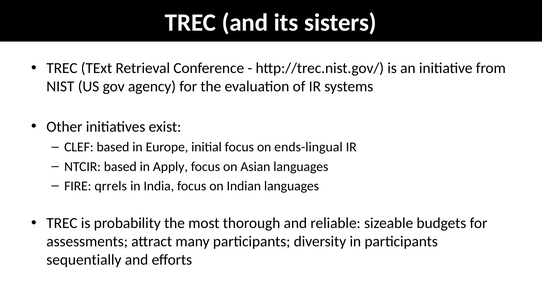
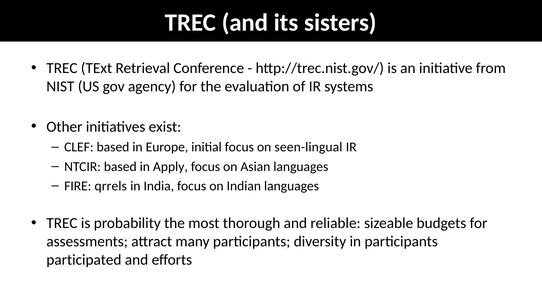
ends-lingual: ends-lingual -> seen-lingual
sequentially: sequentially -> participated
